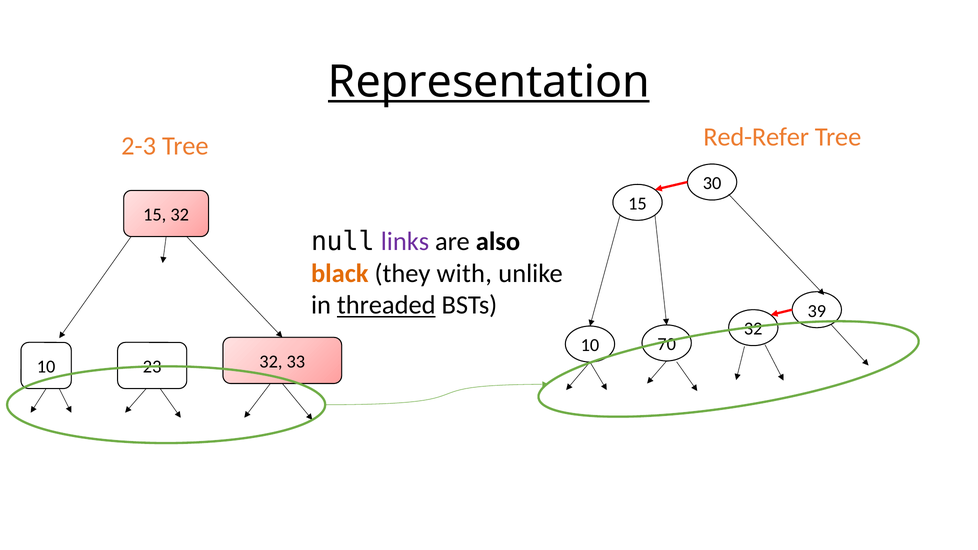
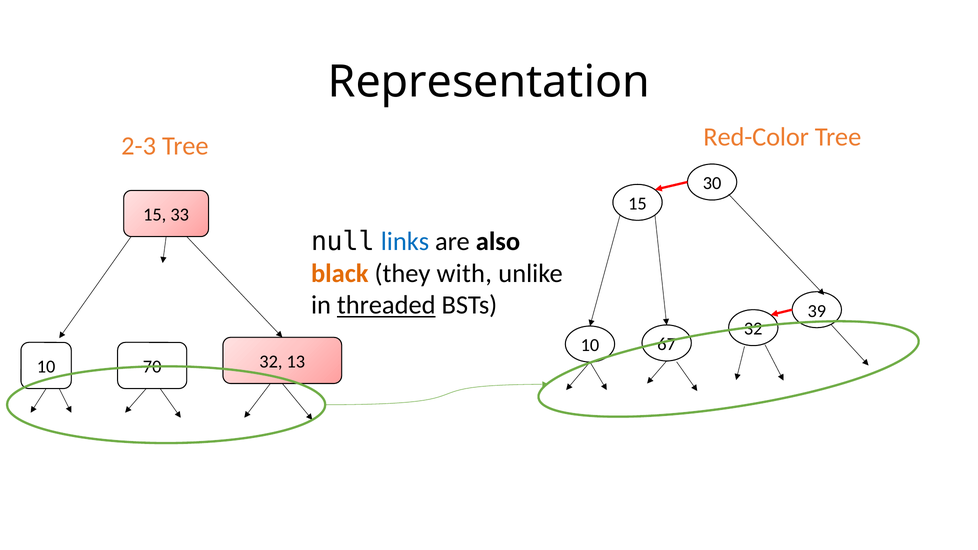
Representation underline: present -> none
Red-Refer: Red-Refer -> Red-Color
15 32: 32 -> 33
links colour: purple -> blue
70: 70 -> 67
23: 23 -> 70
33: 33 -> 13
